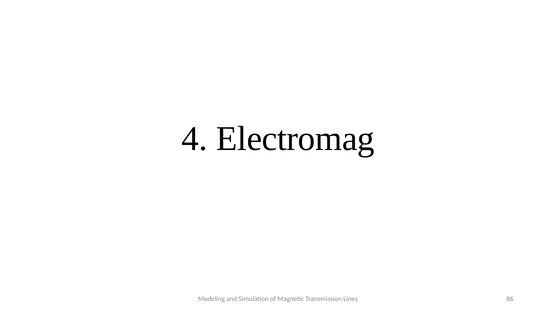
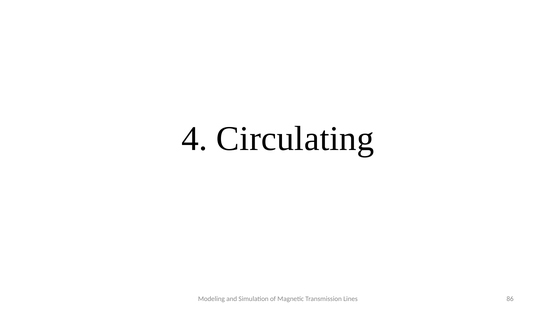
Electromag: Electromag -> Circulating
